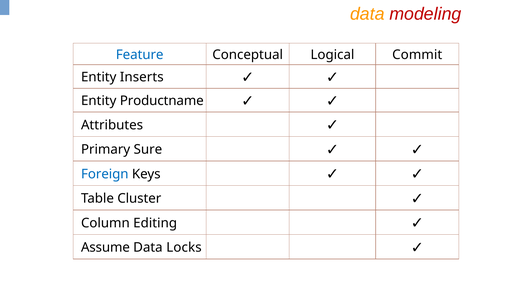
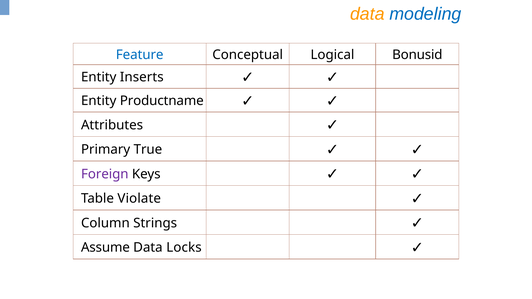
modeling colour: red -> blue
Commit: Commit -> Bonusid
Sure: Sure -> True
Foreign colour: blue -> purple
Cluster: Cluster -> Violate
Editing: Editing -> Strings
